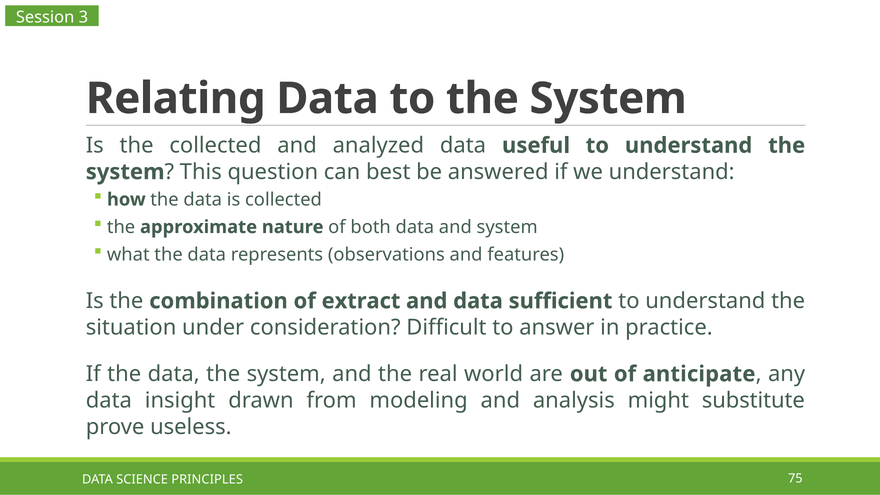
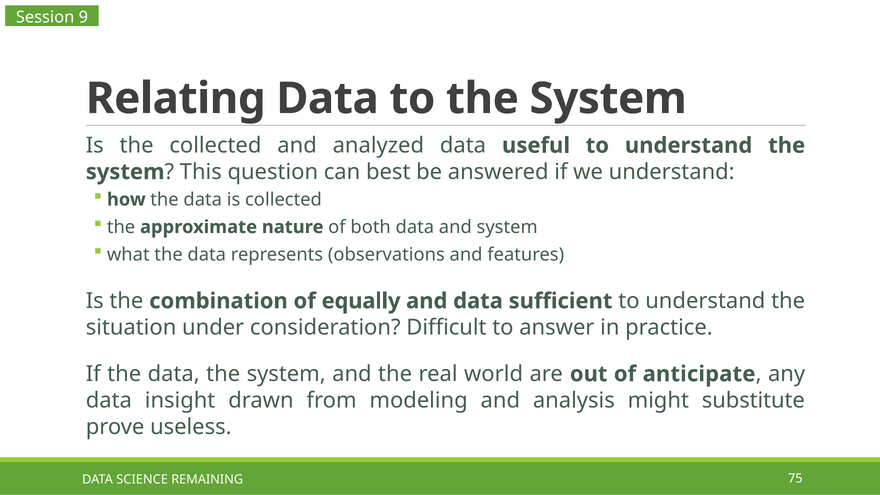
3: 3 -> 9
extract: extract -> equally
PRINCIPLES: PRINCIPLES -> REMAINING
